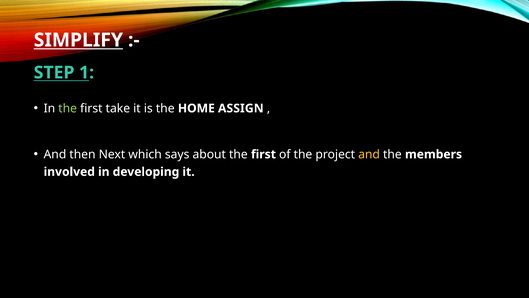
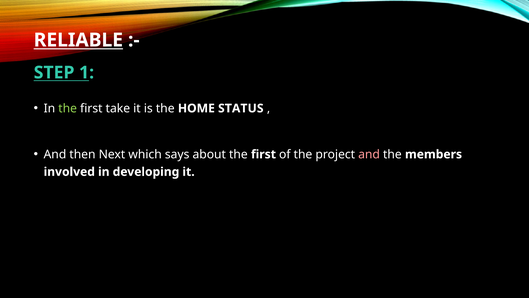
SIMPLIFY: SIMPLIFY -> RELIABLE
ASSIGN: ASSIGN -> STATUS
and at (369, 154) colour: yellow -> pink
